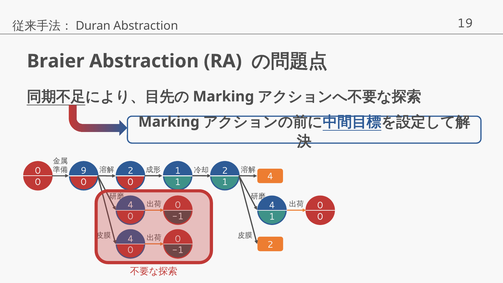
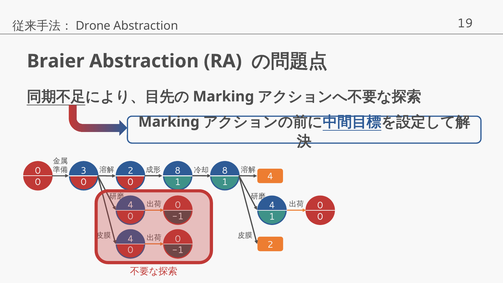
Duran: Duran -> Drone
9: 9 -> 3
1 at (178, 171): 1 -> 8
2 at (225, 171): 2 -> 8
